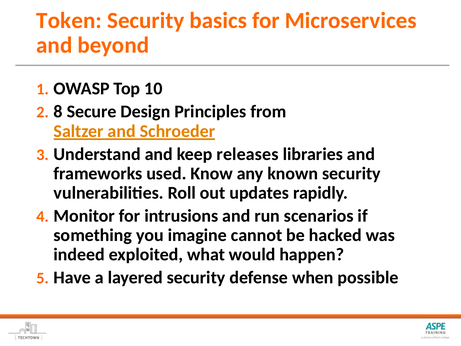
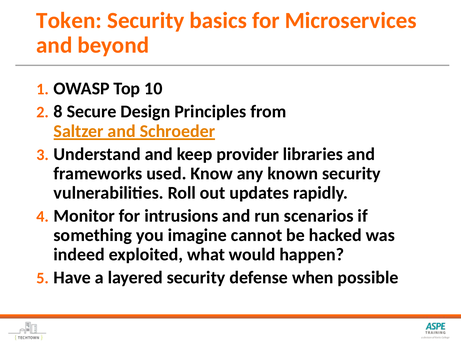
releases: releases -> provider
